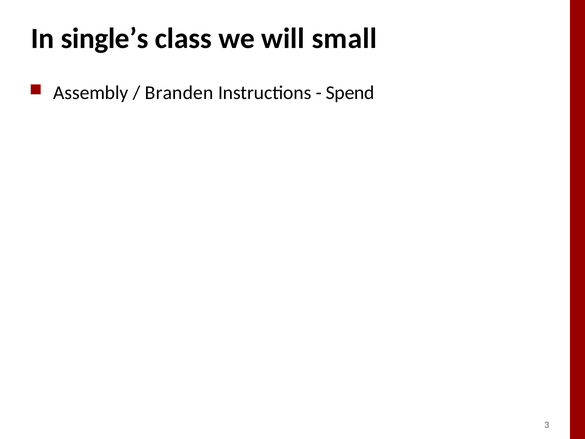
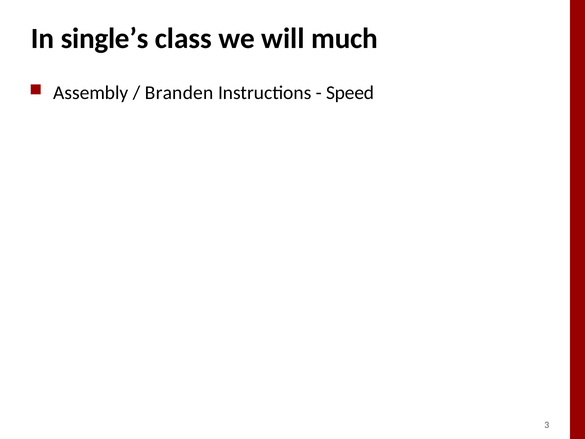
small: small -> much
Spend: Spend -> Speed
